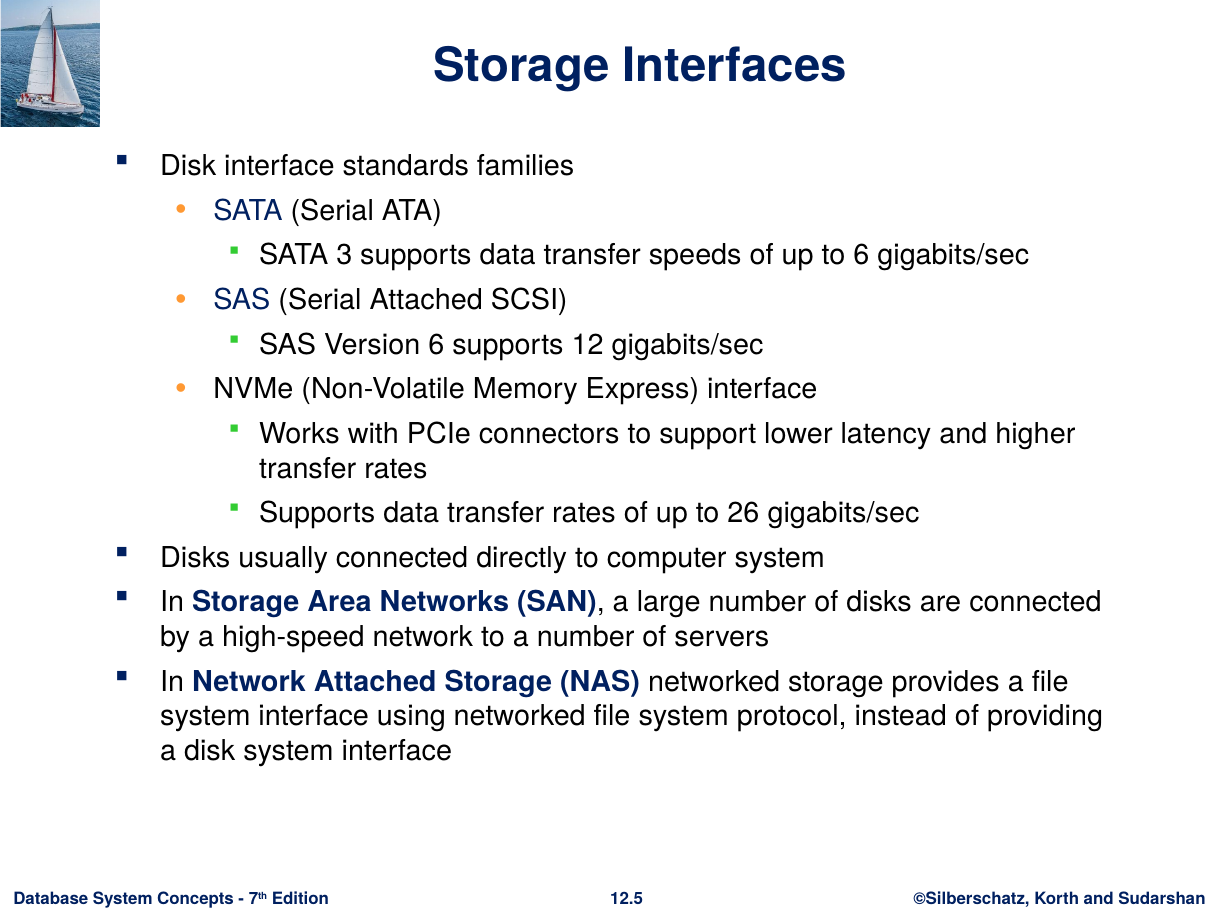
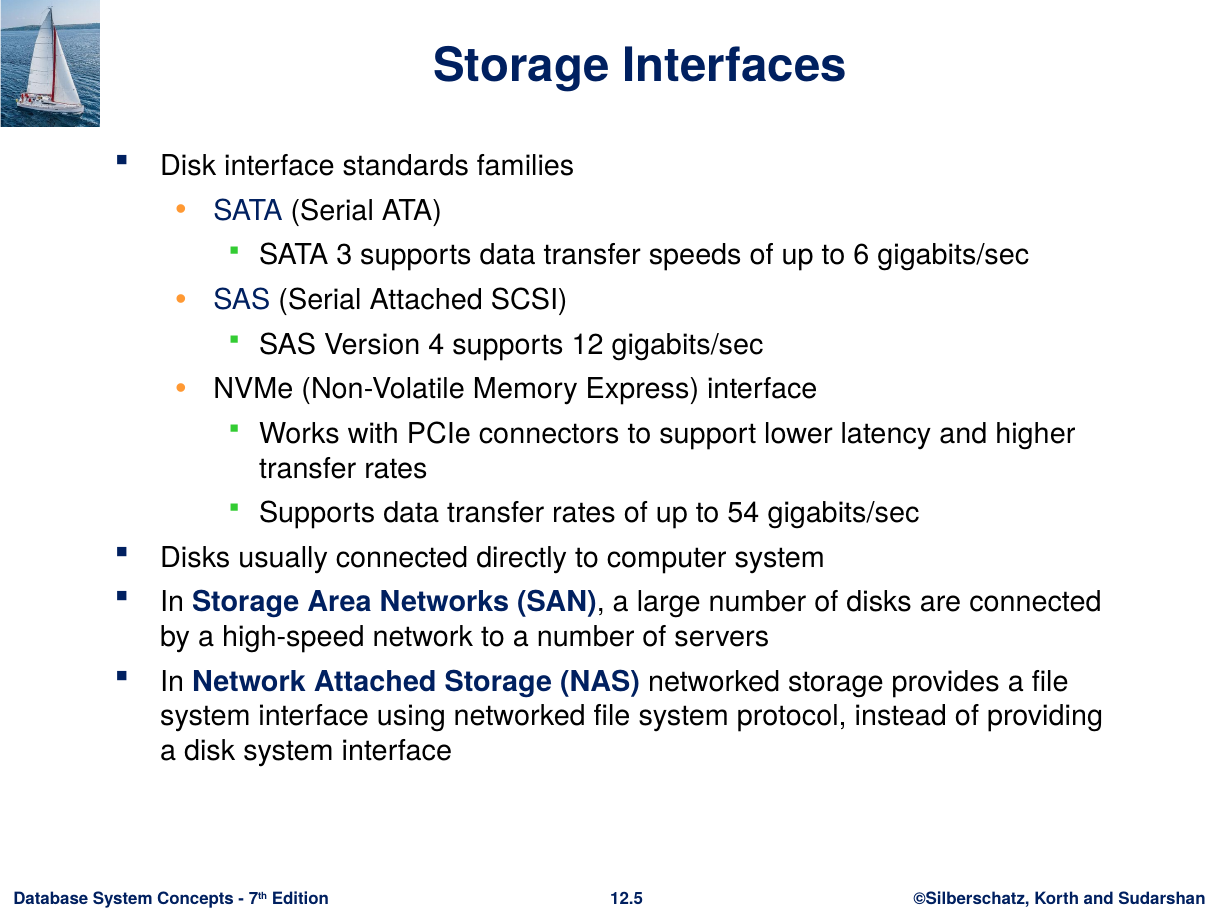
Version 6: 6 -> 4
26: 26 -> 54
